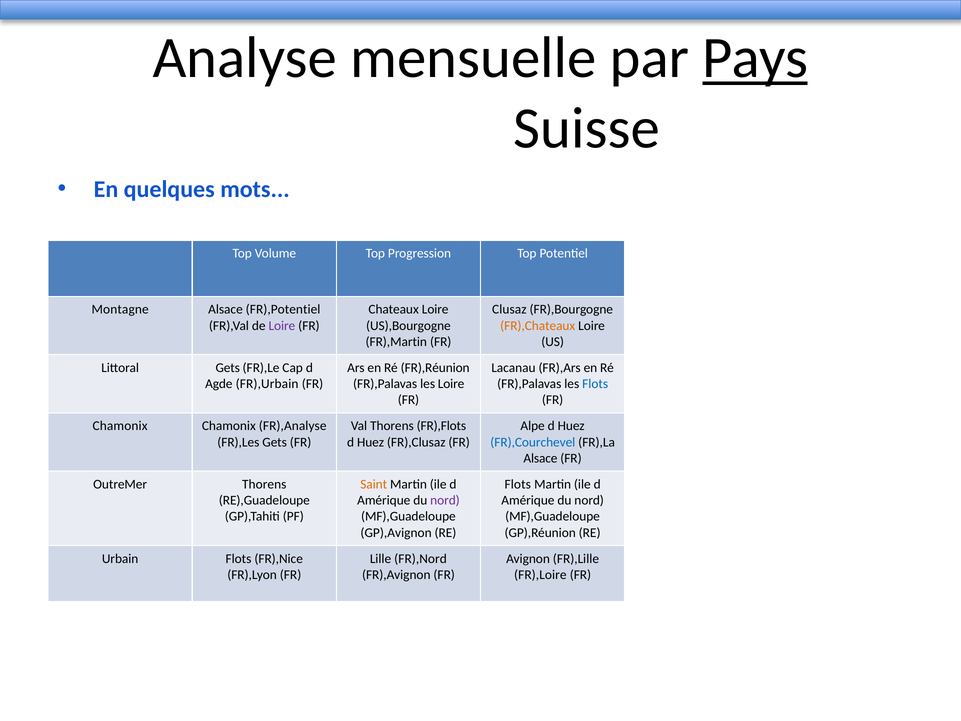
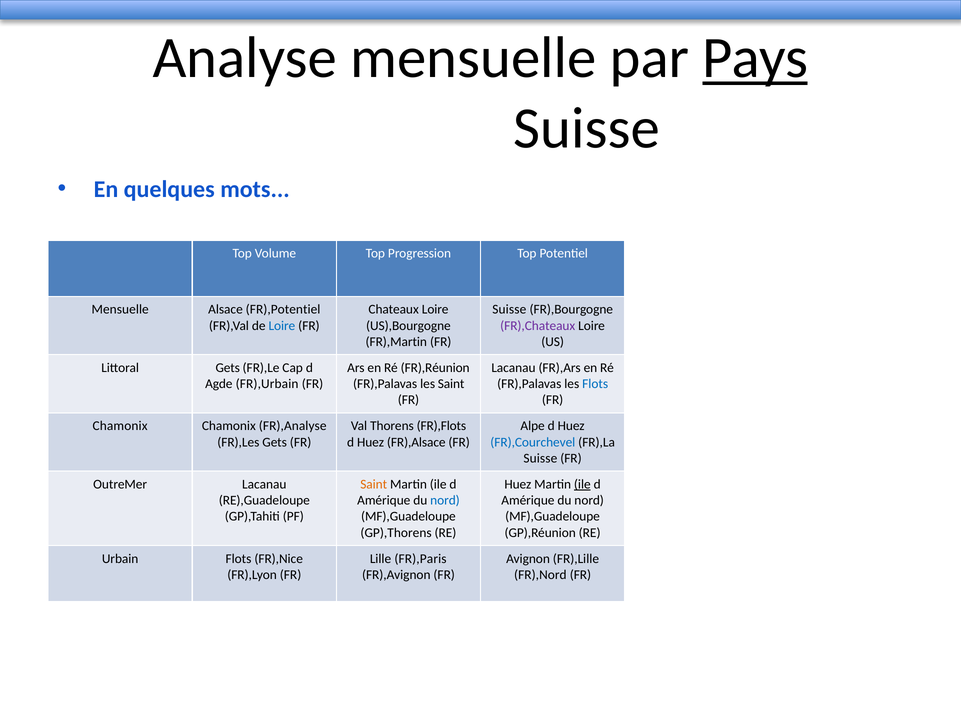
Montagne at (120, 309): Montagne -> Mensuelle
Clusaz at (509, 309): Clusaz -> Suisse
Loire at (282, 326) colour: purple -> blue
FR),Chateaux colour: orange -> purple
les Loire: Loire -> Saint
FR),Clusaz: FR),Clusaz -> FR),Alsace
Alsace at (540, 458): Alsace -> Suisse
OutreMer Thorens: Thorens -> Lacanau
Flots at (518, 484): Flots -> Huez
ile at (582, 484) underline: none -> present
nord at (445, 500) colour: purple -> blue
GP),Avignon: GP),Avignon -> GP),Thorens
FR),Nord: FR),Nord -> FR),Paris
FR),Loire: FR),Loire -> FR),Nord
